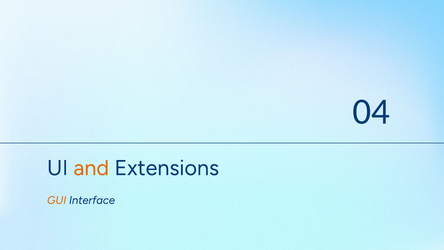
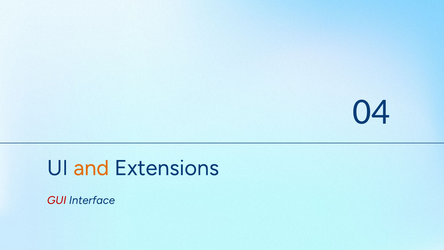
GUI colour: orange -> red
